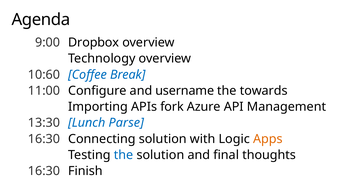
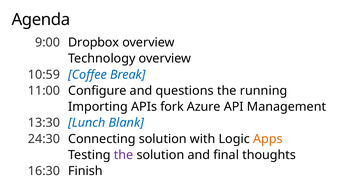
10:60: 10:60 -> 10:59
username: username -> questions
towards: towards -> running
Parse: Parse -> Blank
16:30 at (44, 139): 16:30 -> 24:30
the at (124, 155) colour: blue -> purple
